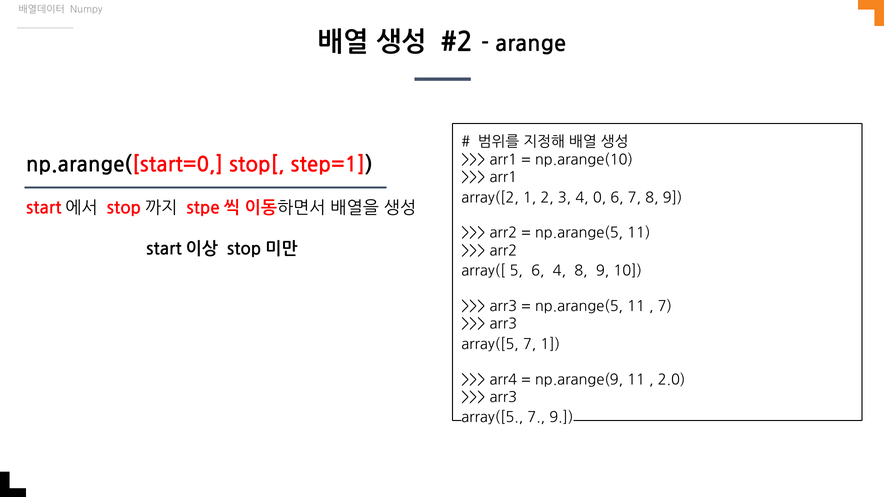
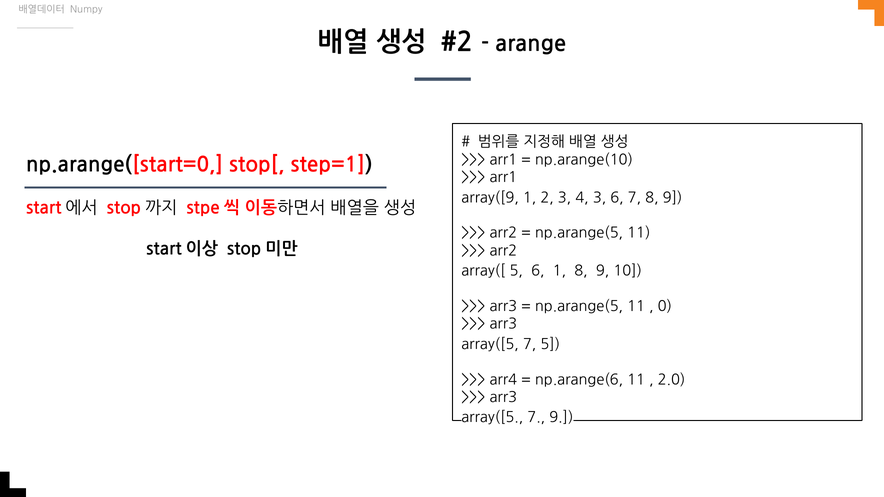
array([2: array([2 -> array([9
4 0: 0 -> 3
6 4: 4 -> 1
7 at (665, 306): 7 -> 0
7 1: 1 -> 5
np.arange(9: np.arange(9 -> np.arange(6
